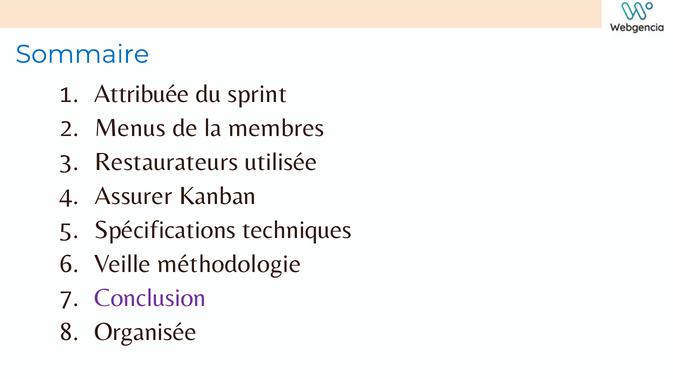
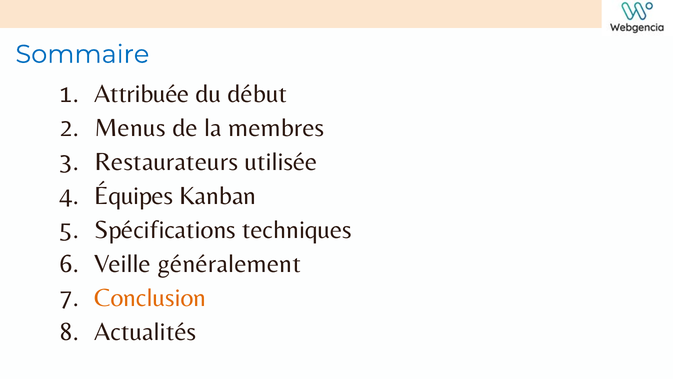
sprint: sprint -> début
Assurer: Assurer -> Équipes
méthodologie: méthodologie -> généralement
Conclusion colour: purple -> orange
Organisée: Organisée -> Actualités
